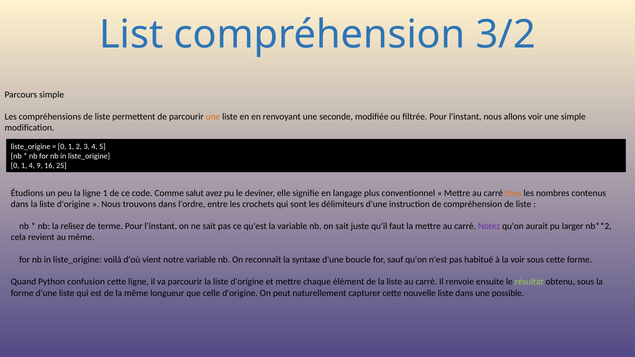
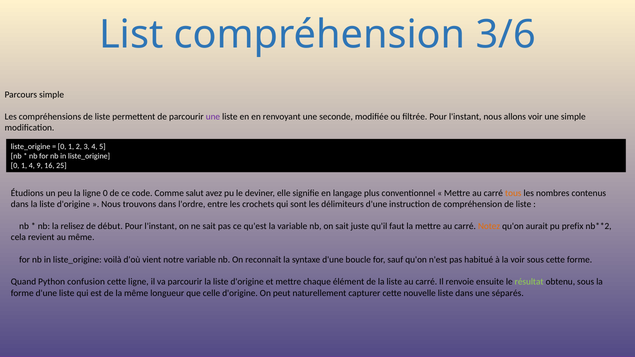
3/2: 3/2 -> 3/6
une at (213, 117) colour: orange -> purple
ligne 1: 1 -> 0
terme: terme -> début
Notez colour: purple -> orange
larger: larger -> prefix
possible: possible -> séparés
